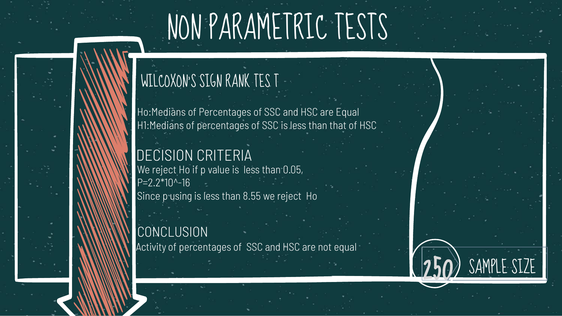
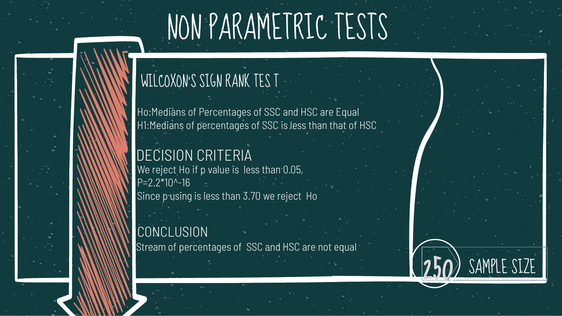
8.55: 8.55 -> 3.70
Activity: Activity -> Stream
